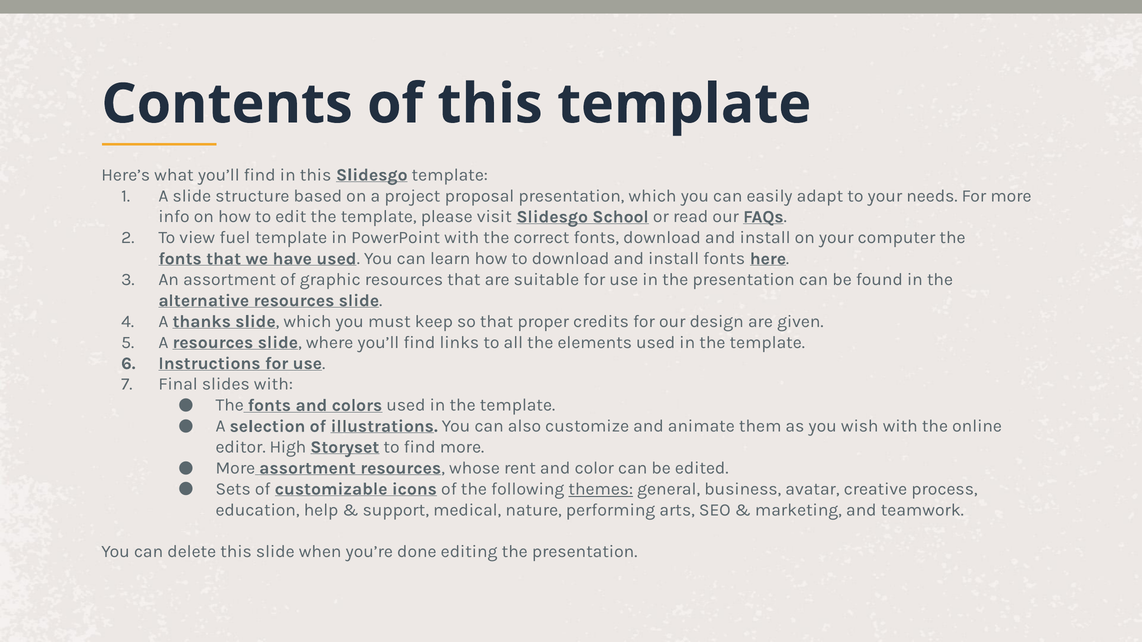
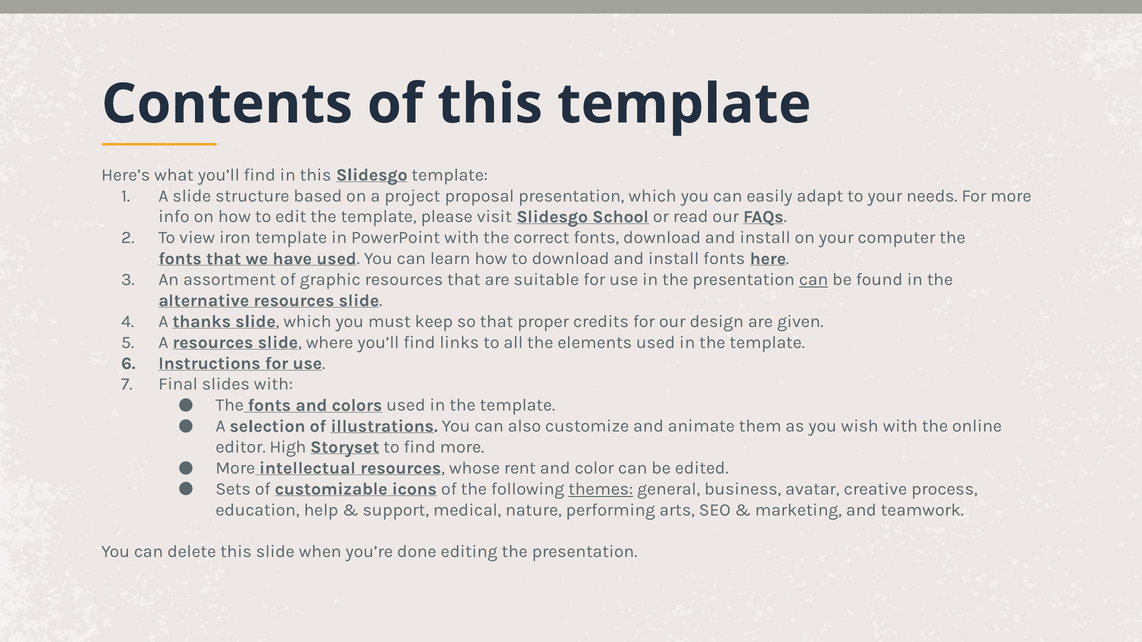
fuel: fuel -> iron
can at (814, 280) underline: none -> present
More assortment: assortment -> intellectual
